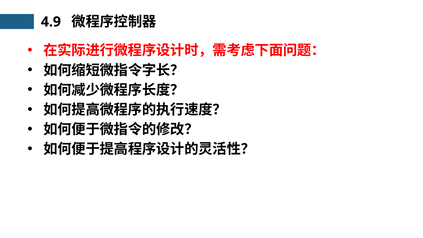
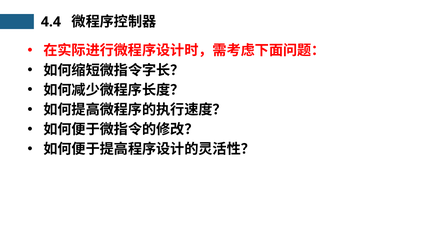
4.9: 4.9 -> 4.4
